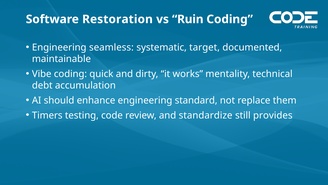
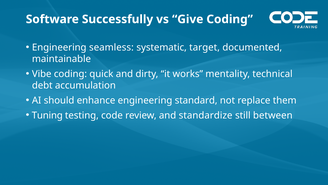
Restoration: Restoration -> Successfully
Ruin: Ruin -> Give
Timers: Timers -> Tuning
provides: provides -> between
